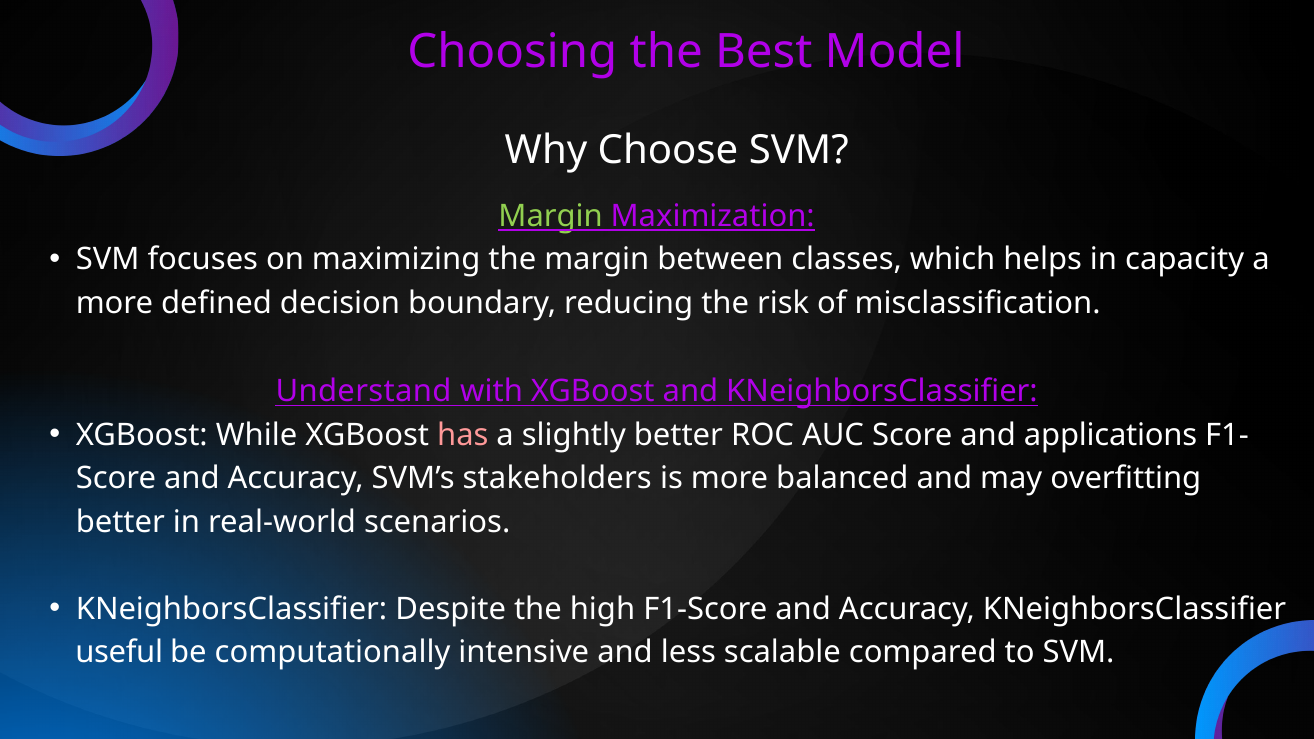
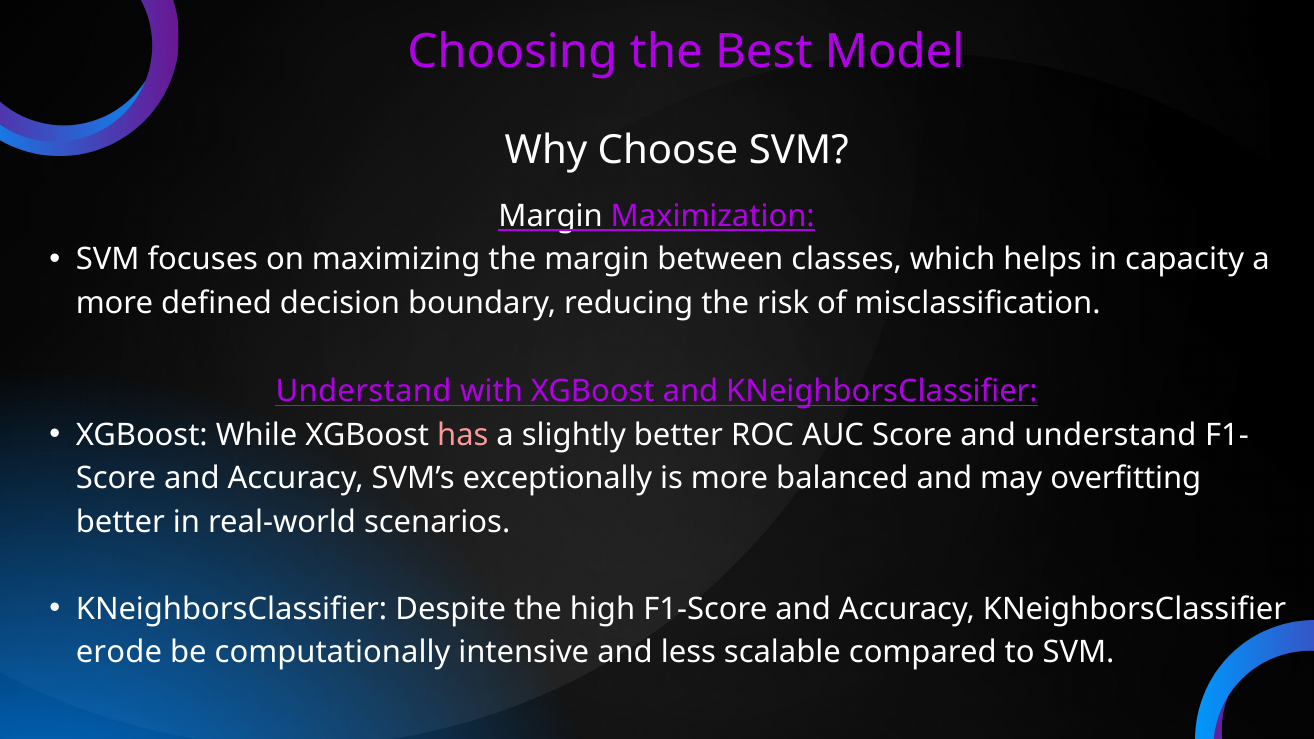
Margin at (551, 216) colour: light green -> white
and applications: applications -> understand
stakeholders: stakeholders -> exceptionally
useful: useful -> erode
